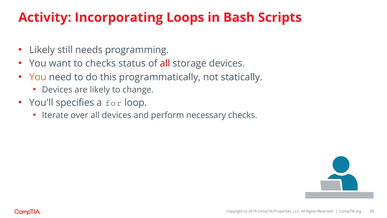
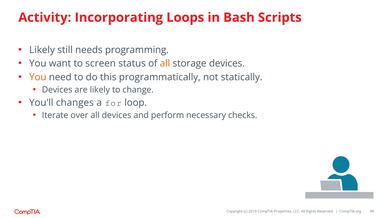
to checks: checks -> screen
all at (165, 63) colour: red -> orange
specifies: specifies -> changes
